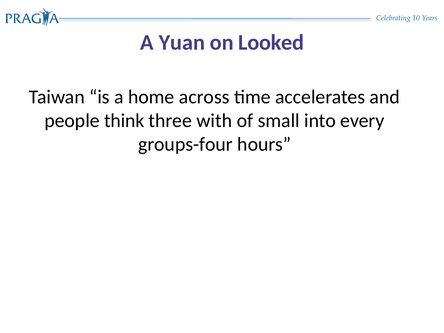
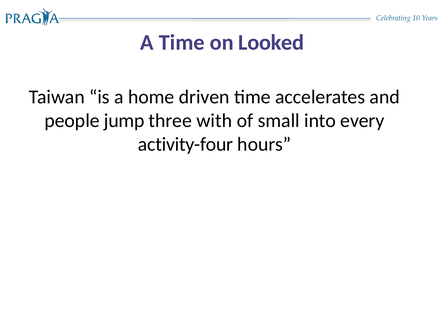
A Yuan: Yuan -> Time
across: across -> driven
think: think -> jump
groups-four: groups-four -> activity-four
